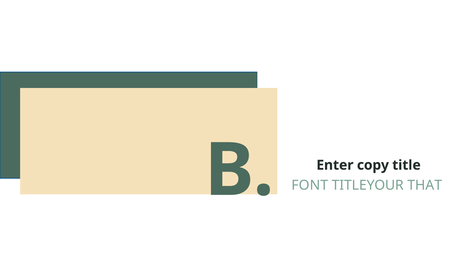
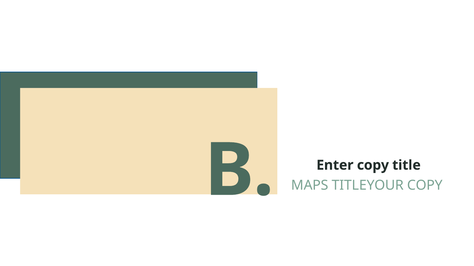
FONT: FONT -> MAPS
TITLEYOUR THAT: THAT -> COPY
